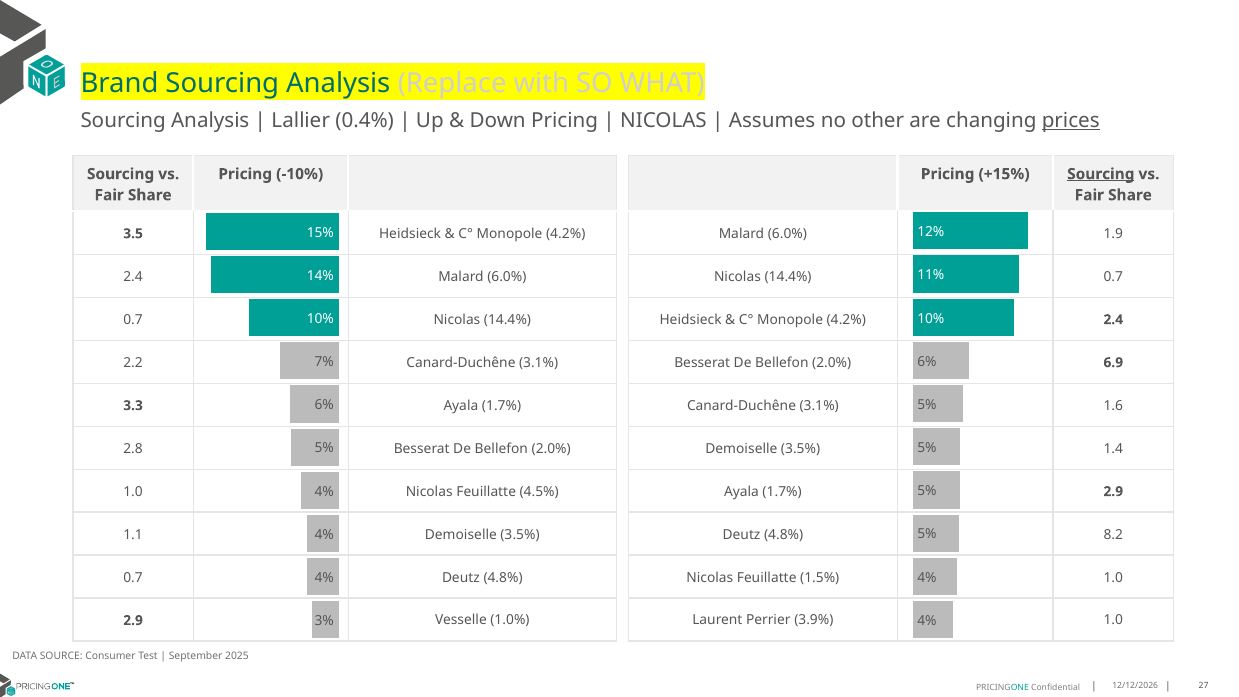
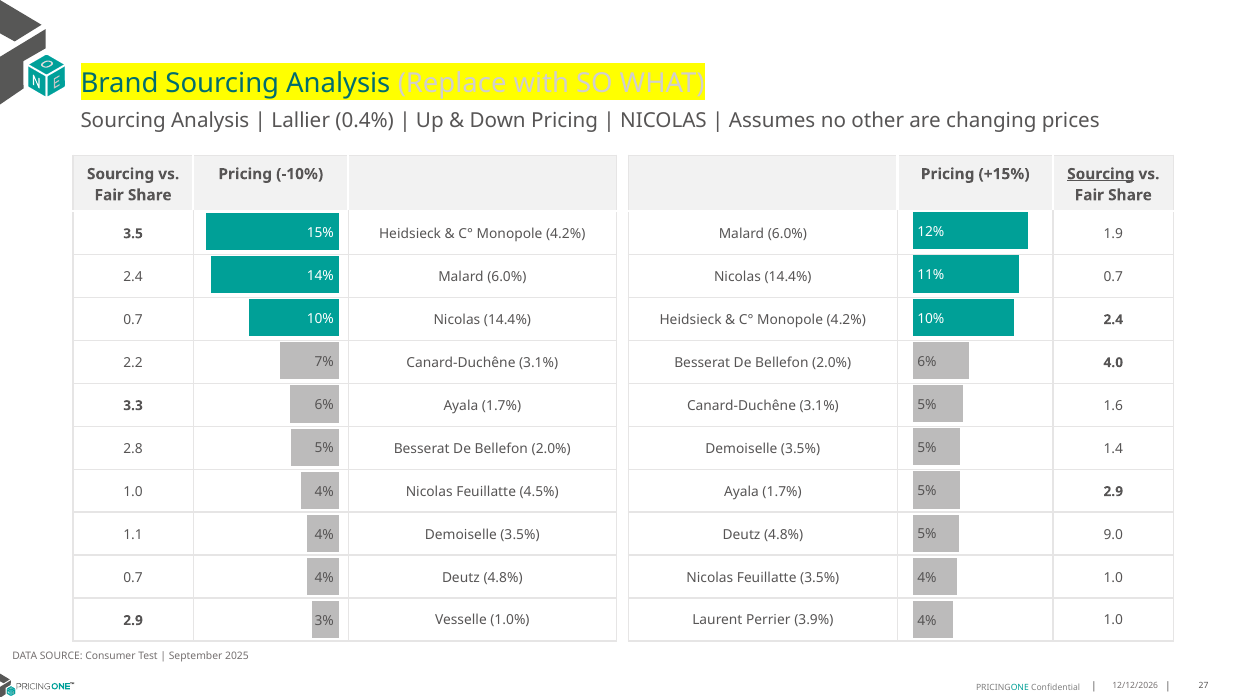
prices underline: present -> none
6.9: 6.9 -> 4.0
8.2: 8.2 -> 9.0
Feuillatte 1.5%: 1.5% -> 3.5%
